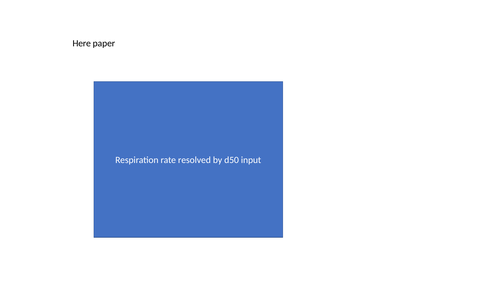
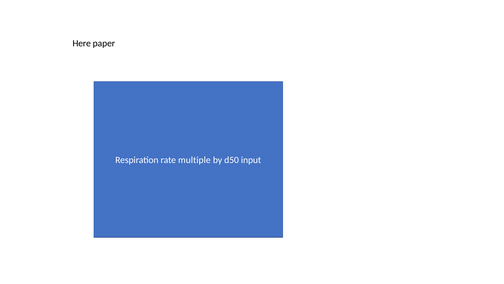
resolved: resolved -> multiple
